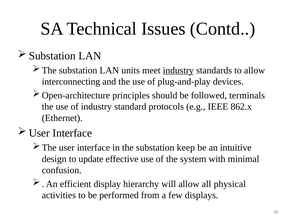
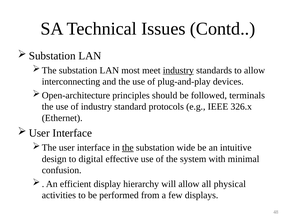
units: units -> most
862.x: 862.x -> 326.x
the at (128, 148) underline: none -> present
keep: keep -> wide
update: update -> digital
